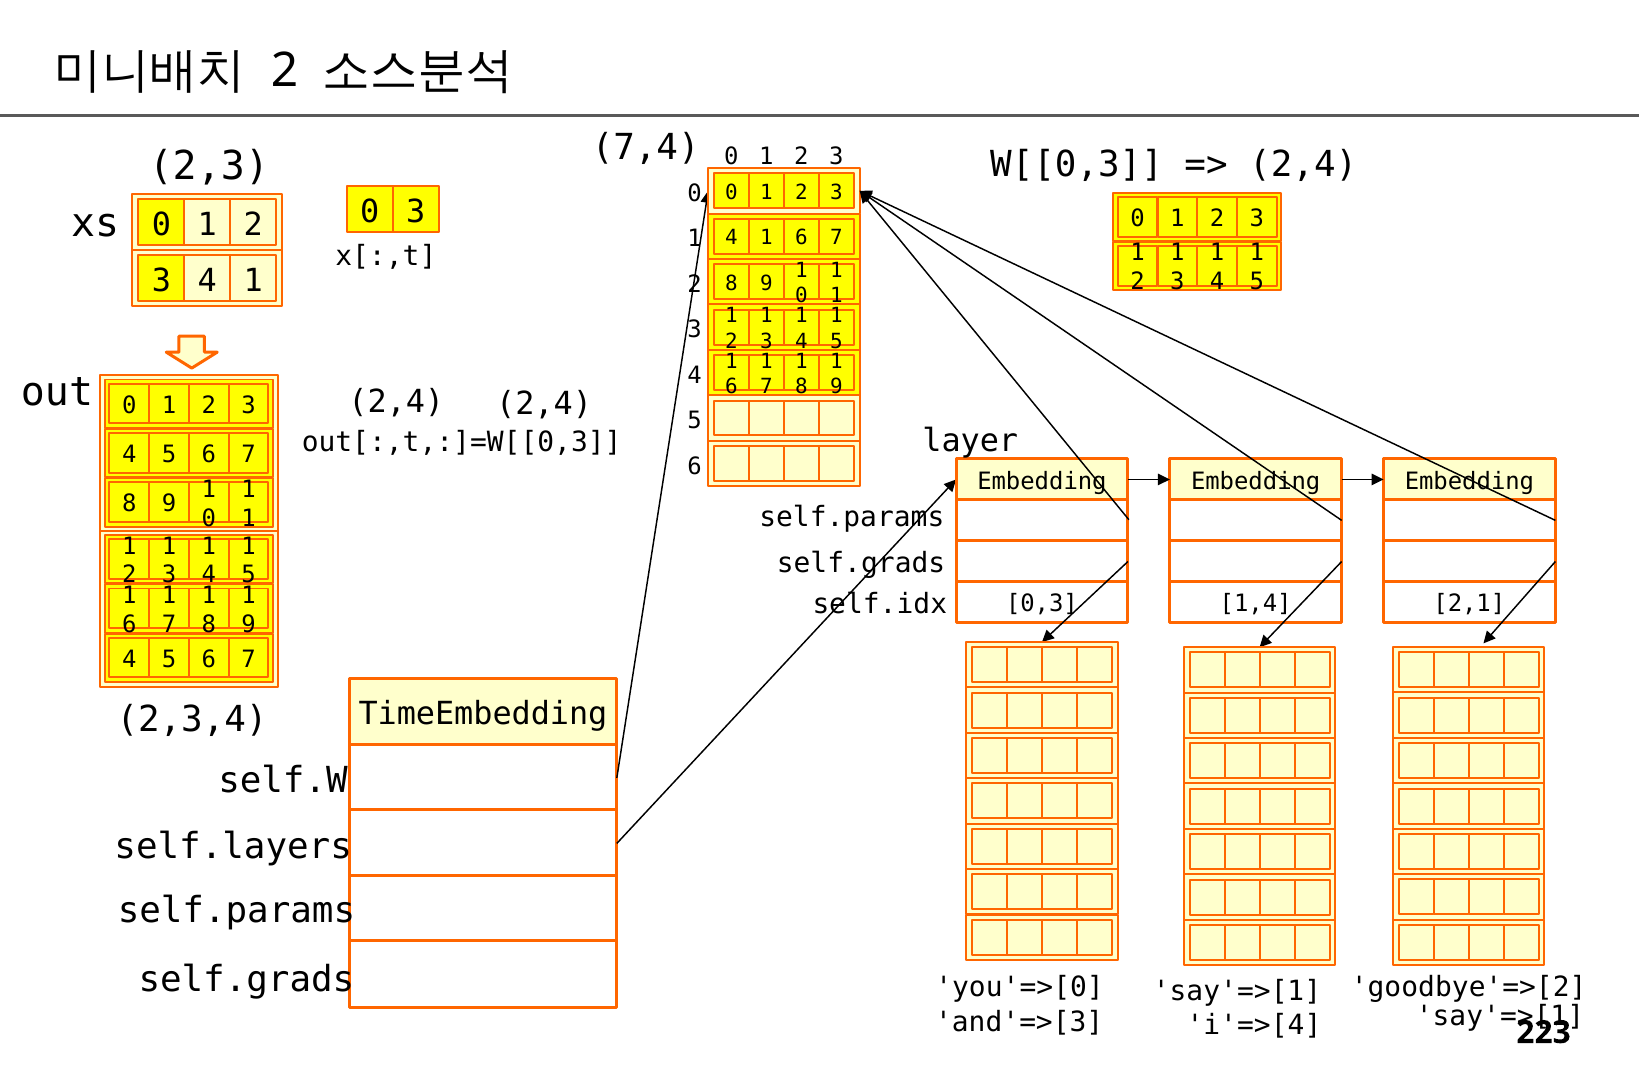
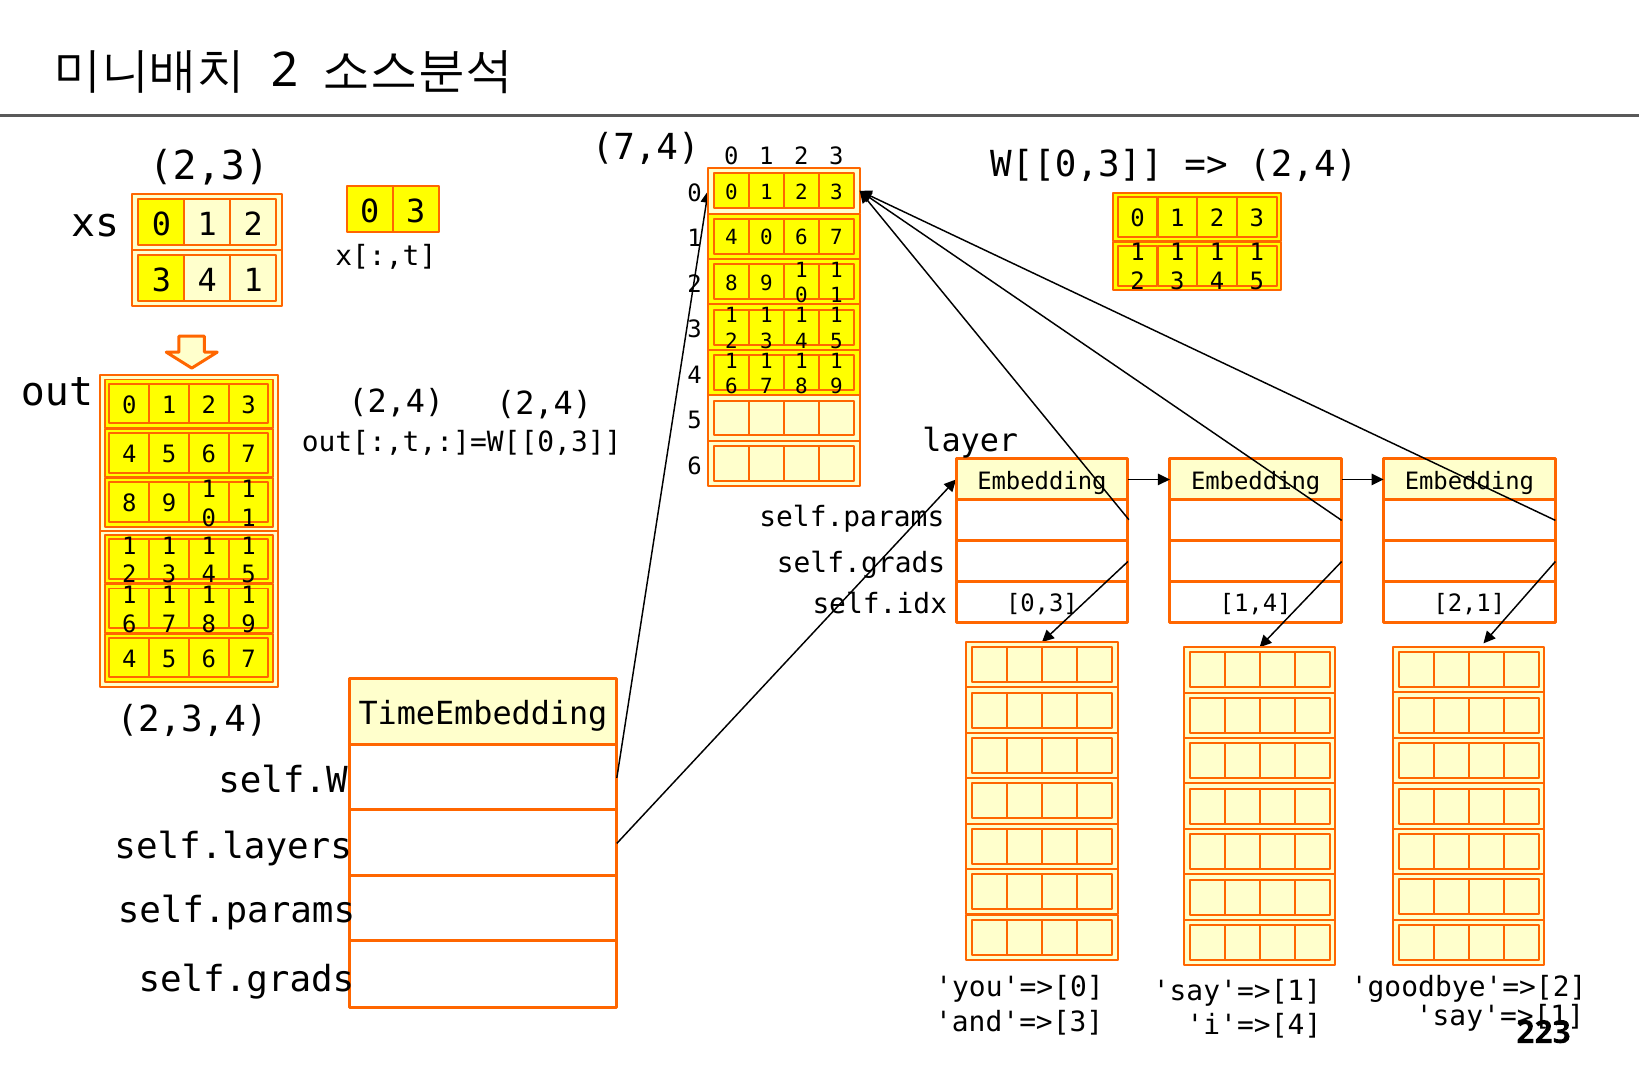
1 at (766, 238): 1 -> 0
